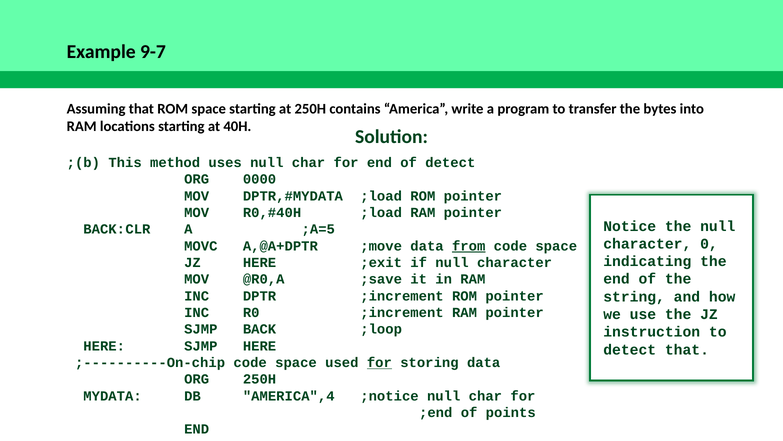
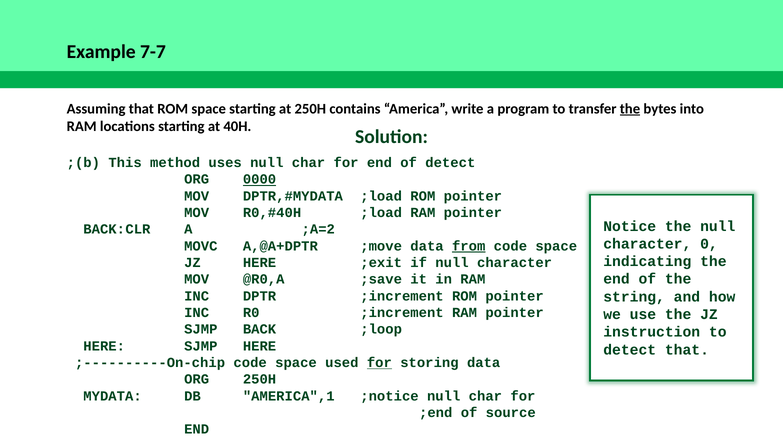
9-7: 9-7 -> 7-7
the at (630, 109) underline: none -> present
0000 underline: none -> present
;A=5: ;A=5 -> ;A=2
AMERICA",4: AMERICA",4 -> AMERICA",1
points: points -> source
